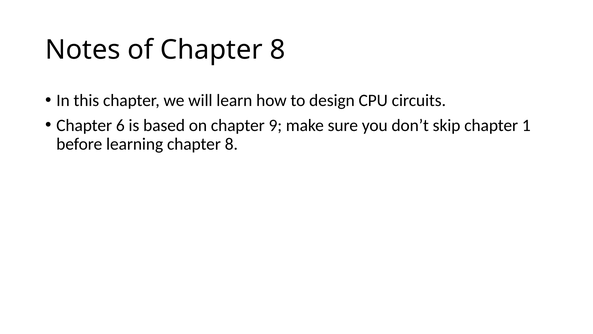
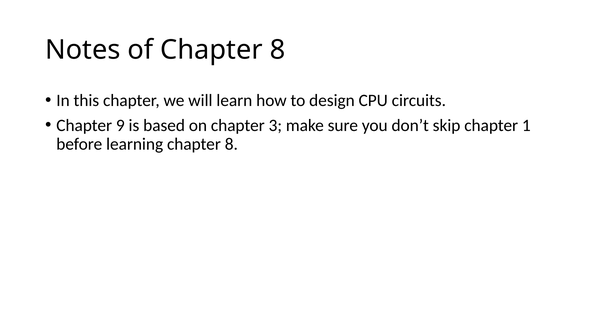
6: 6 -> 9
9: 9 -> 3
